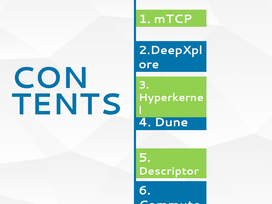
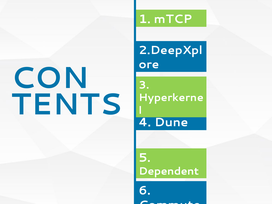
Descriptor: Descriptor -> Dependent
